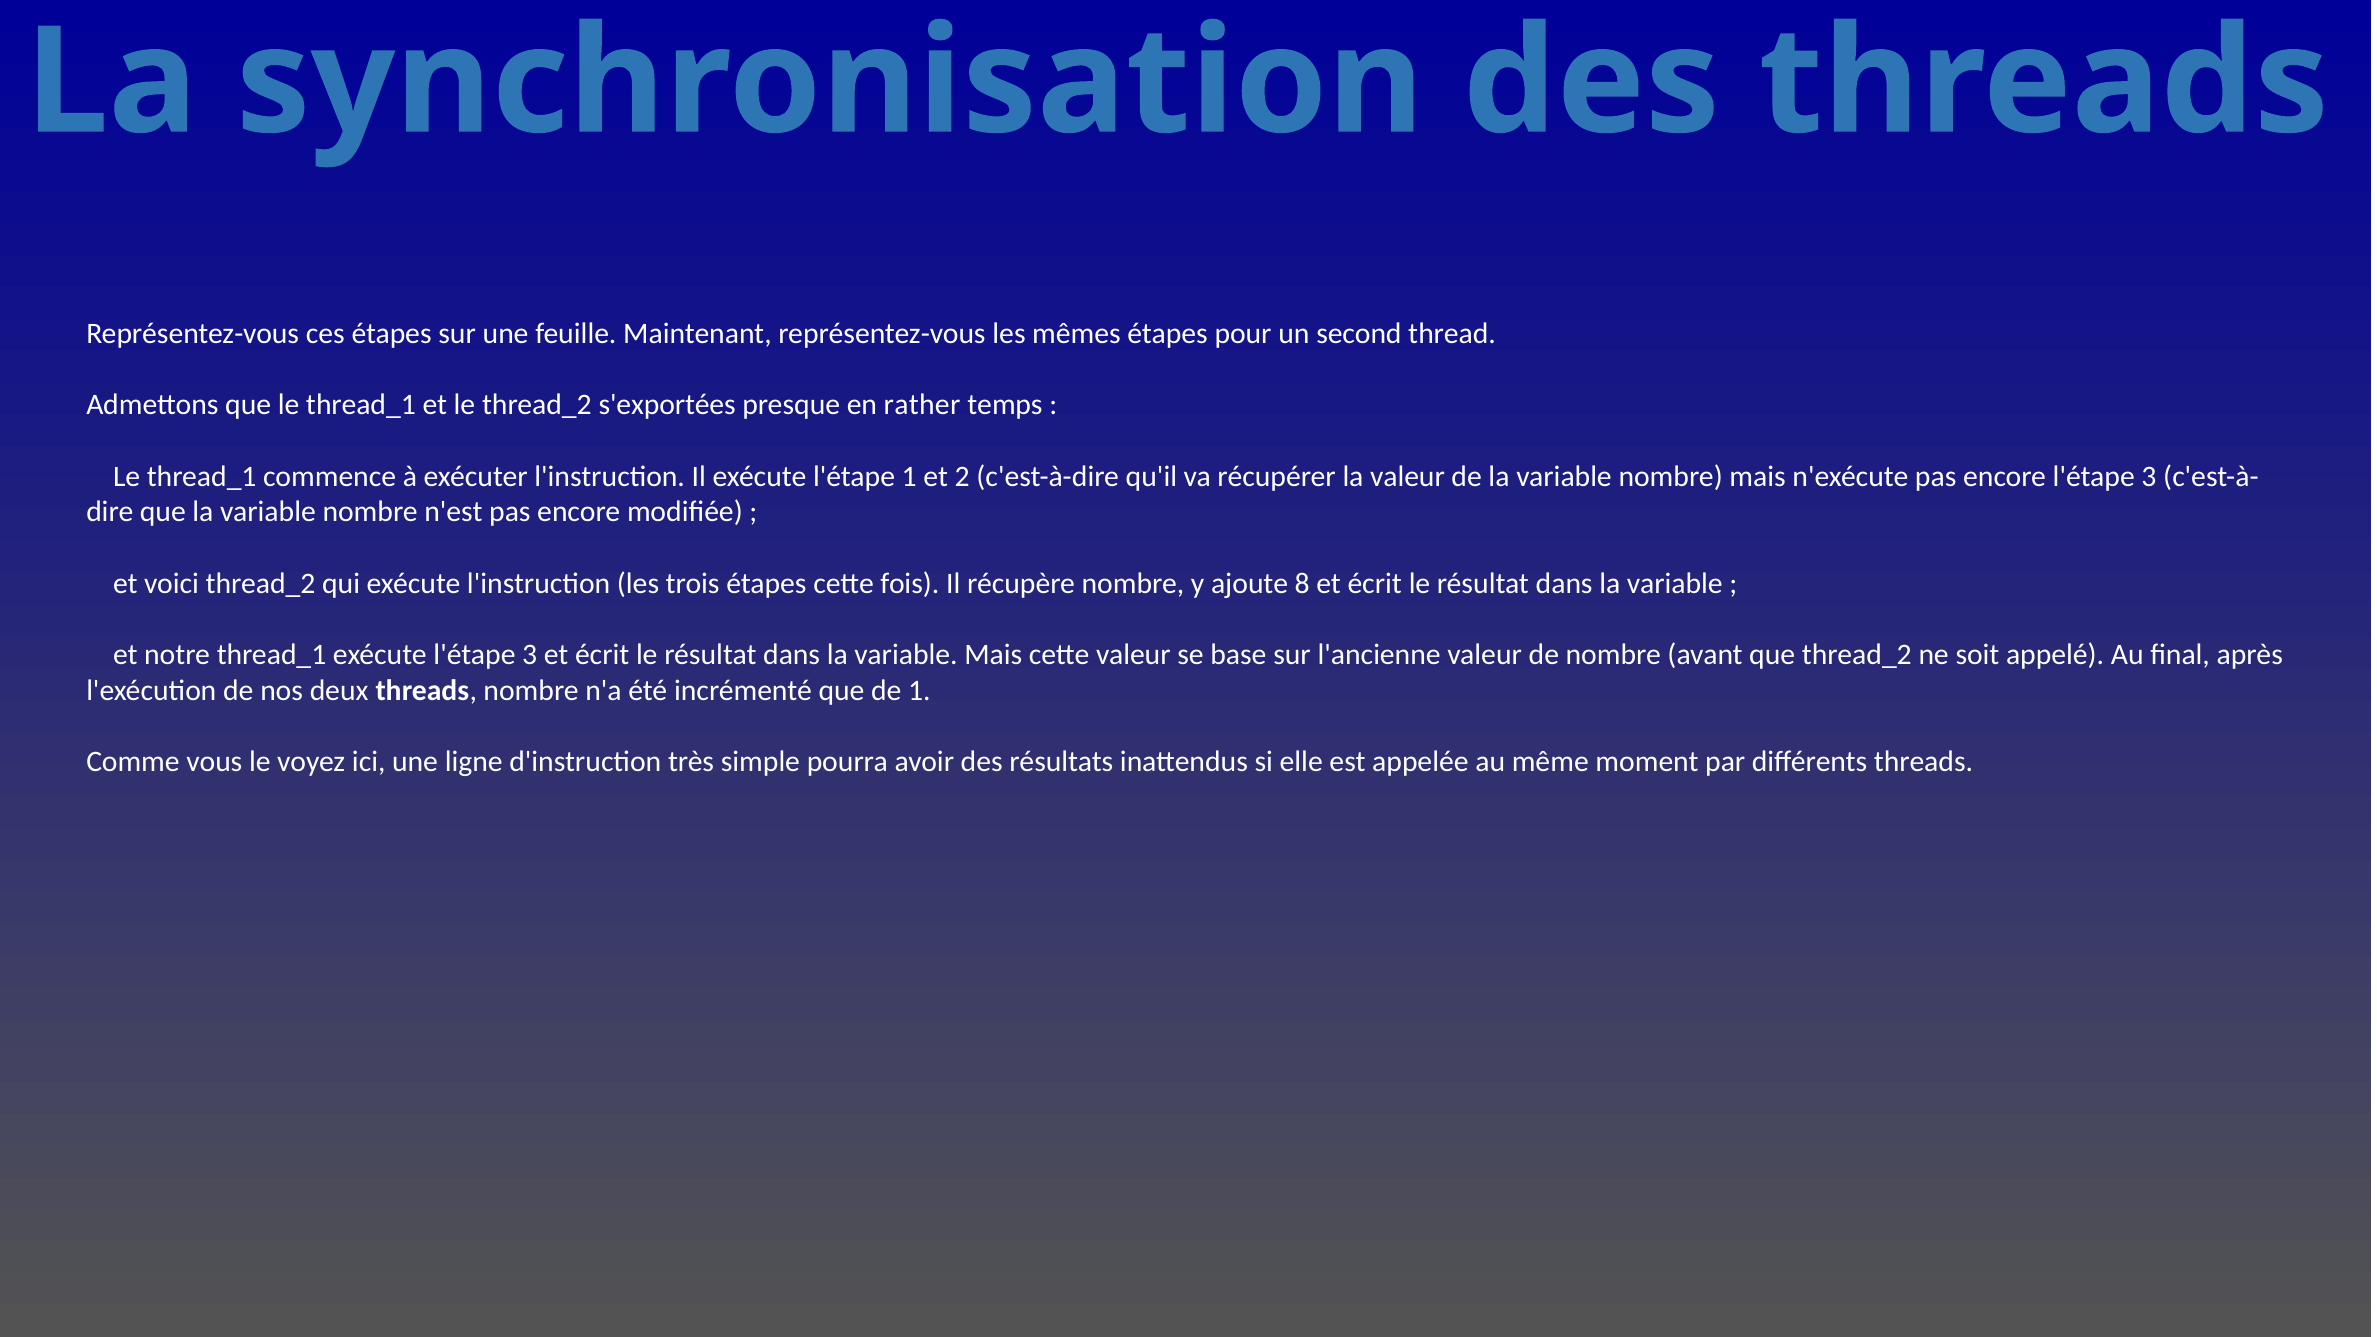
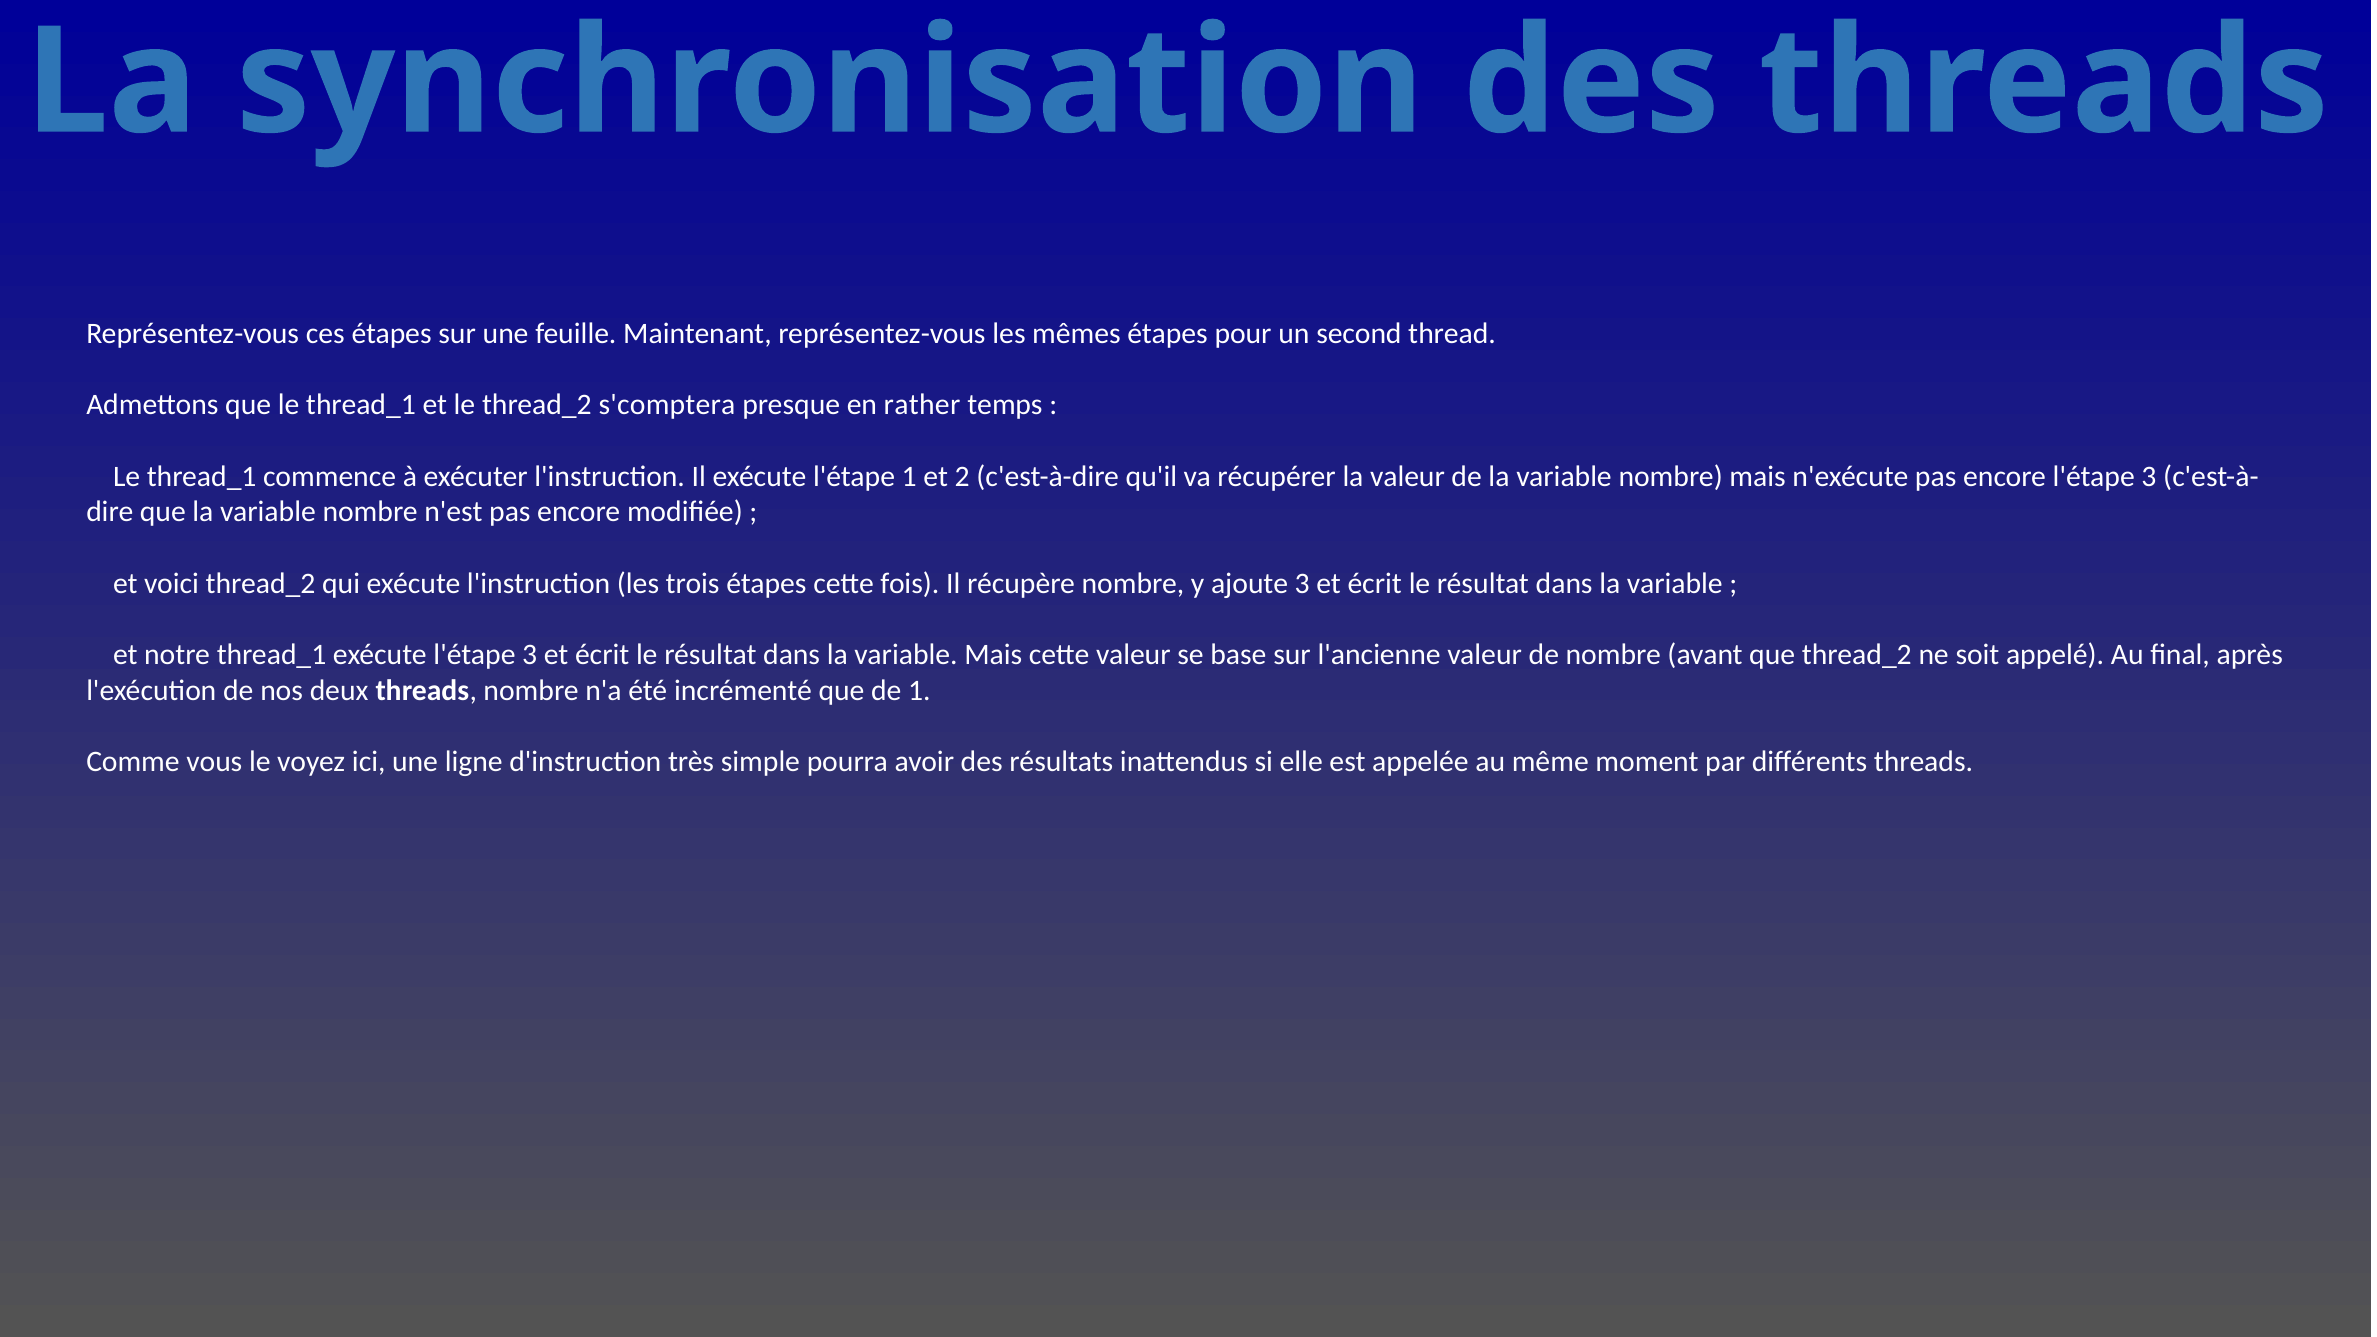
s'exportées: s'exportées -> s'comptera
ajoute 8: 8 -> 3
